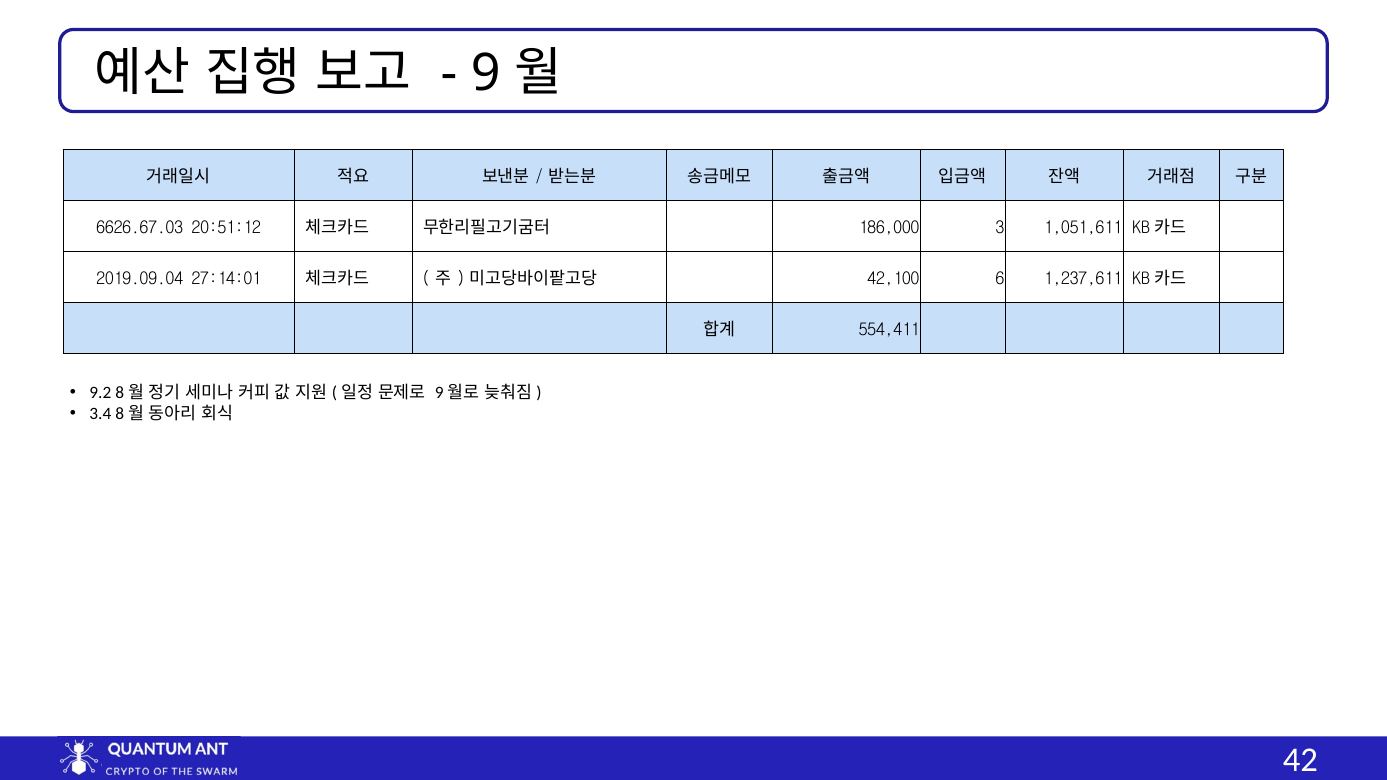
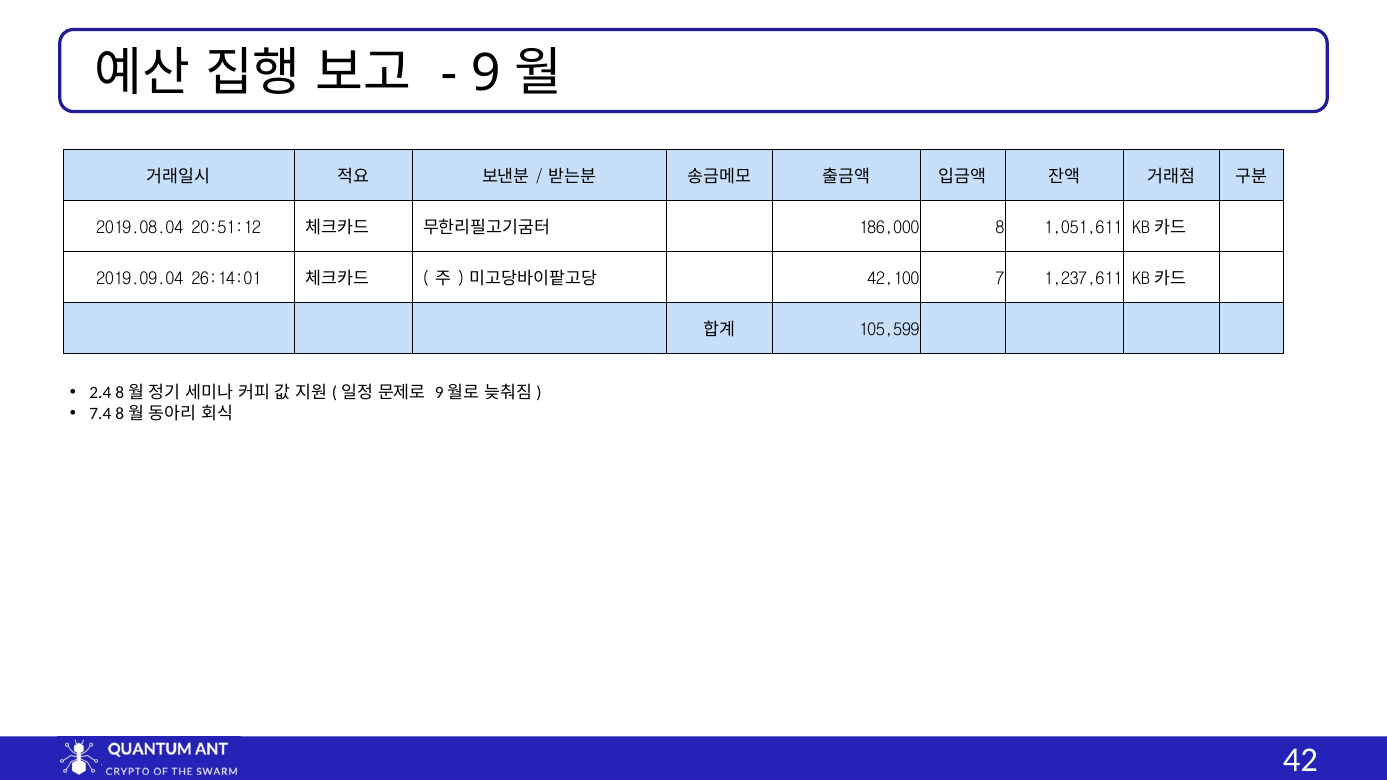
6626.67.03: 6626.67.03 -> 2019.08.04
3: 3 -> 8
27:14:01: 27:14:01 -> 26:14:01
6: 6 -> 7
554,411: 554,411 -> 105,599
9.2: 9.2 -> 2.4
3.4: 3.4 -> 7.4
